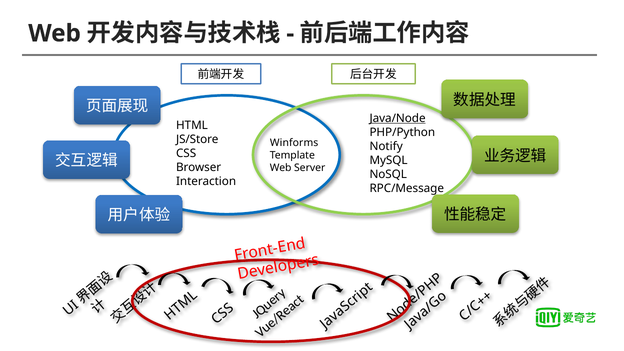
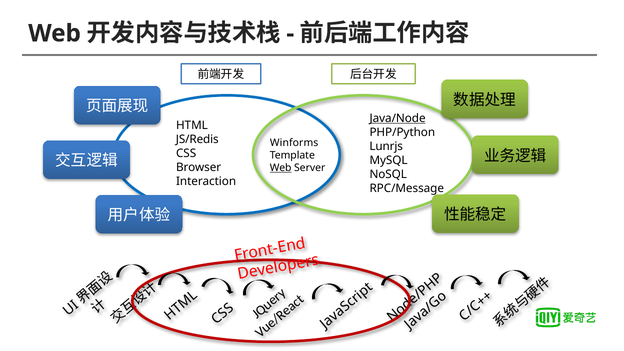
JS/Store: JS/Store -> JS/Redis
Notify: Notify -> Lunrjs
Web at (281, 168) underline: none -> present
